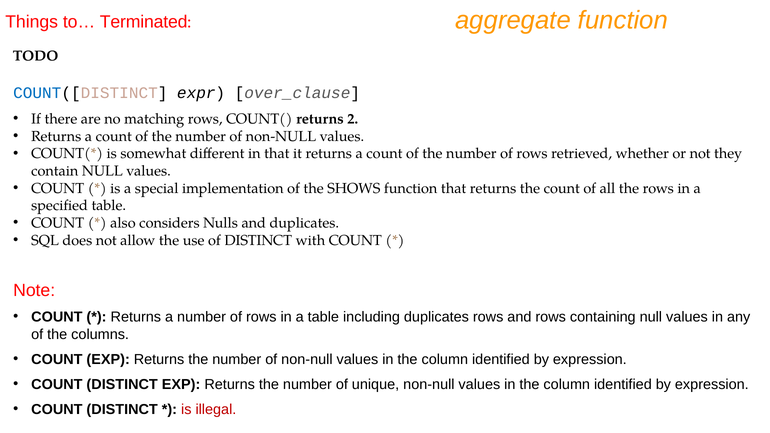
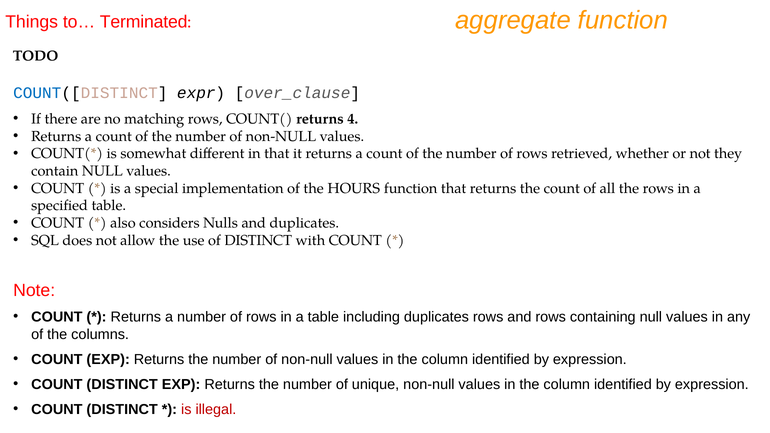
2: 2 -> 4
SHOWS: SHOWS -> HOURS
